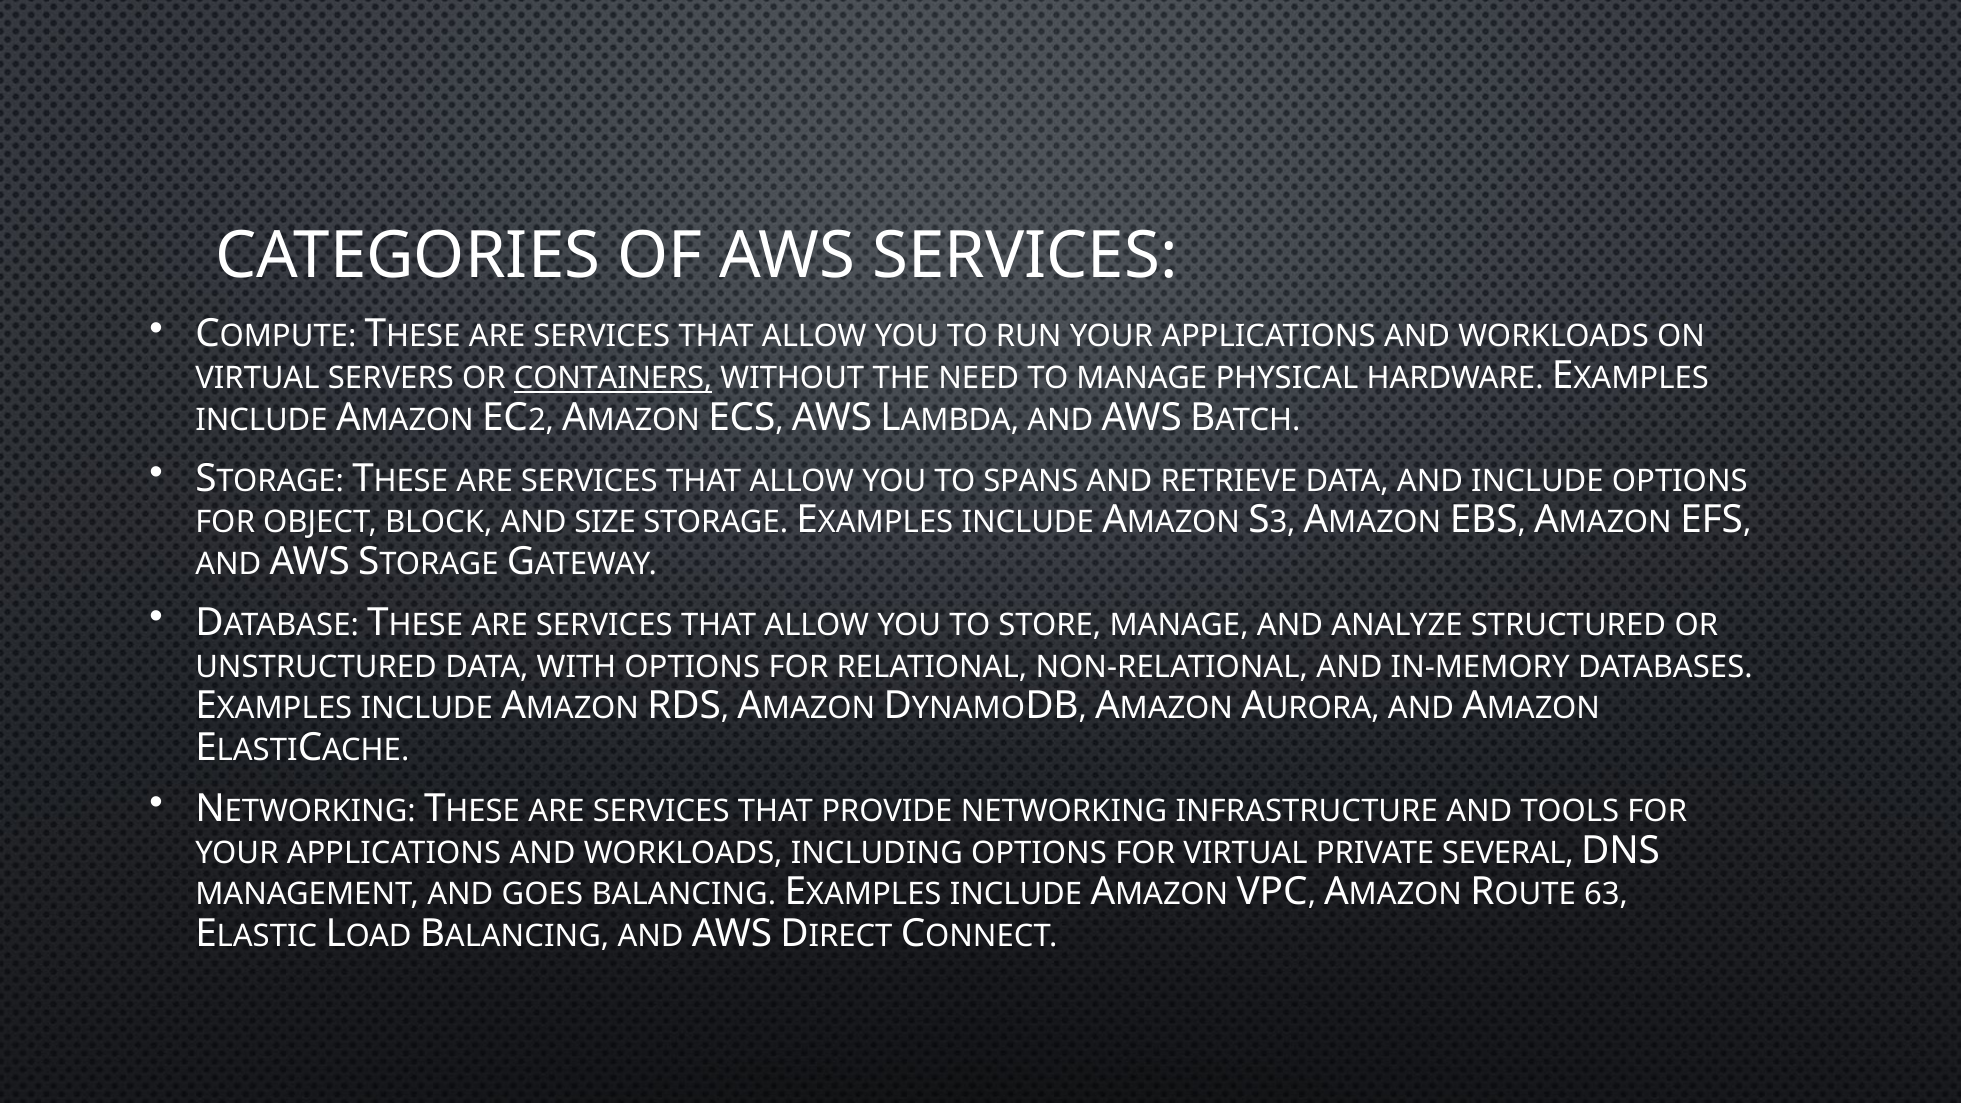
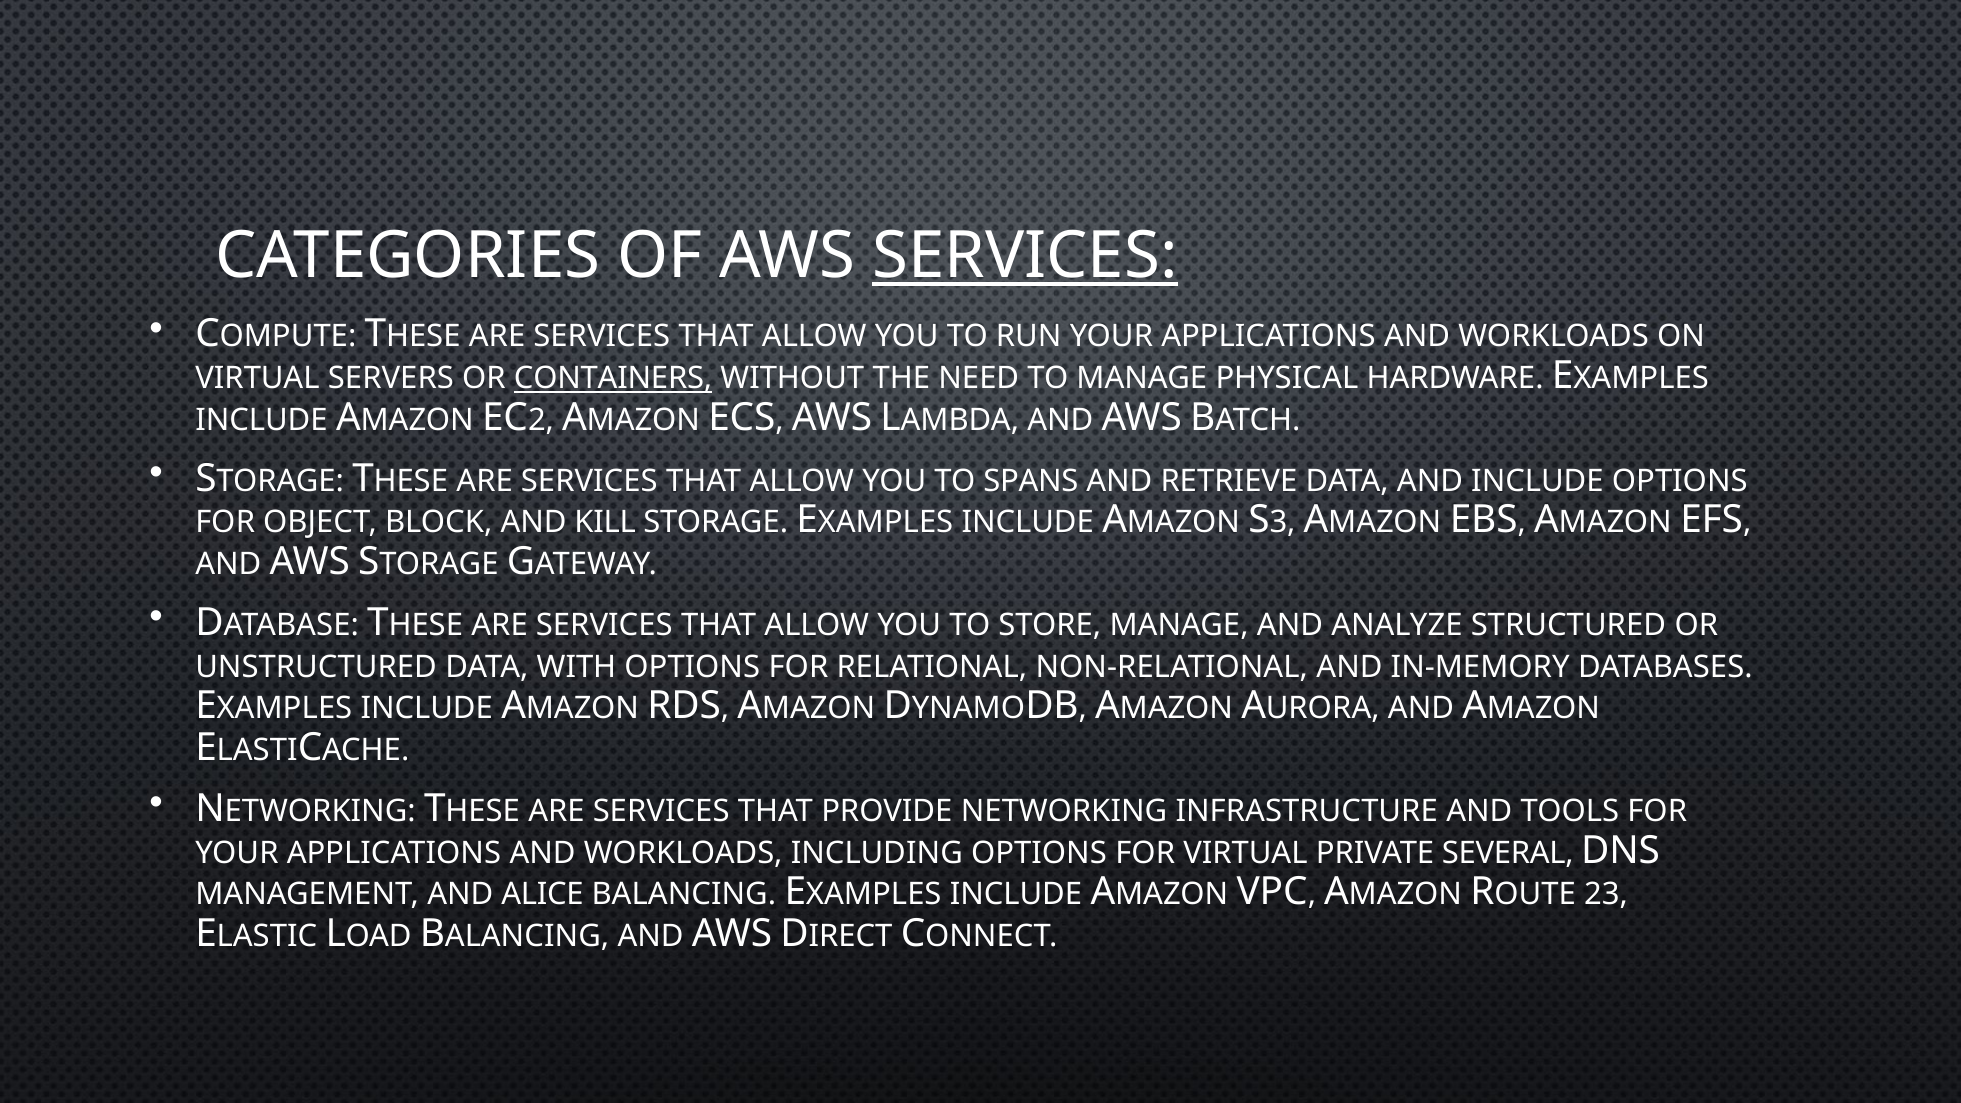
SERVICES at (1025, 256) underline: none -> present
SIZE: SIZE -> KILL
GOES: GOES -> ALICE
63: 63 -> 23
